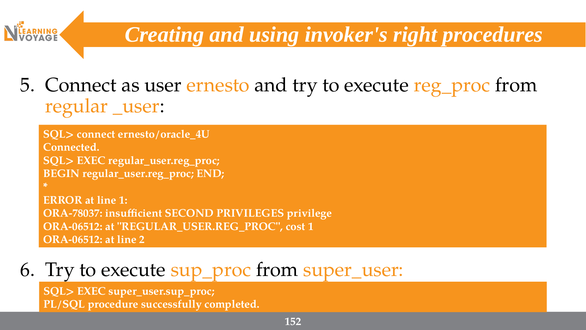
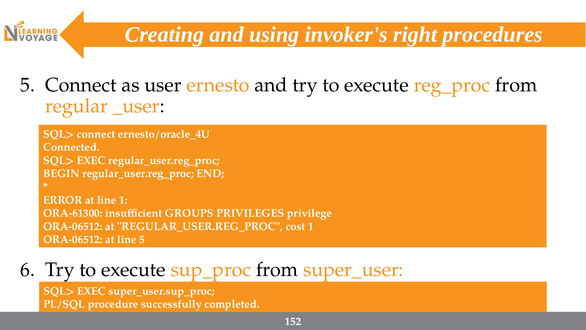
ORA-78037: ORA-78037 -> ORA-61300
SECOND: SECOND -> GROUPS
line 2: 2 -> 5
